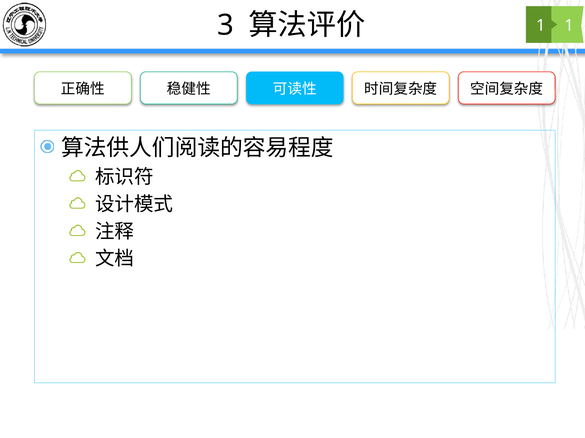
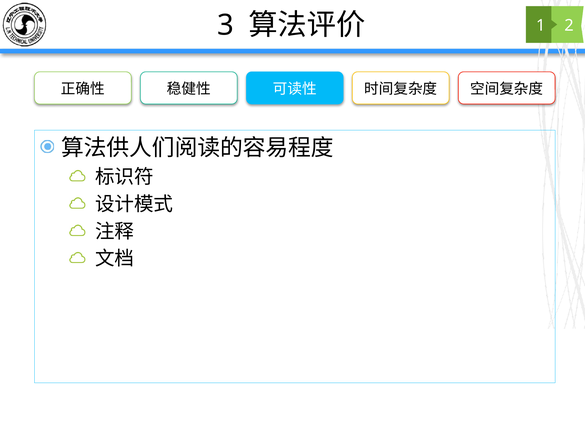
1 at (569, 26): 1 -> 2
